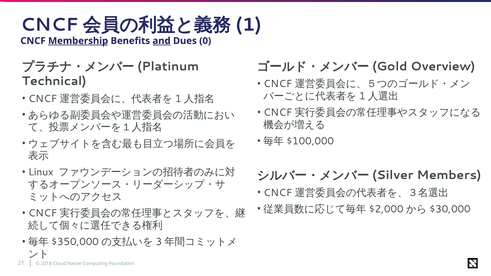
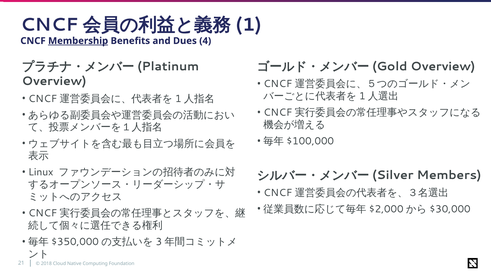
and underline: present -> none
0: 0 -> 4
Technical at (54, 81): Technical -> Overview
